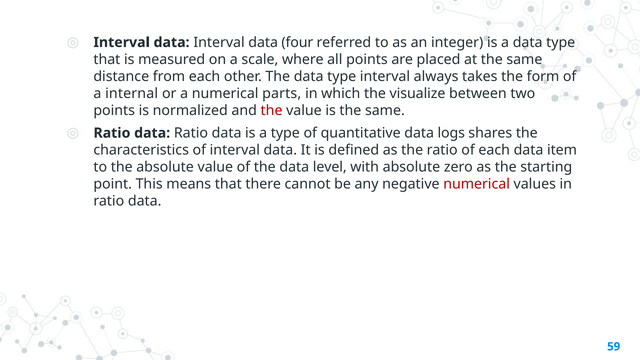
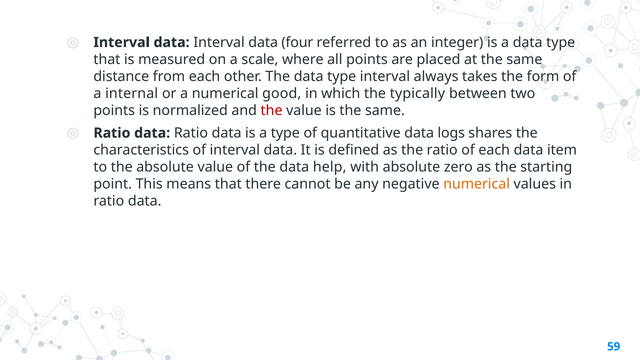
parts: parts -> good
visualize: visualize -> typically
level: level -> help
numerical at (477, 184) colour: red -> orange
